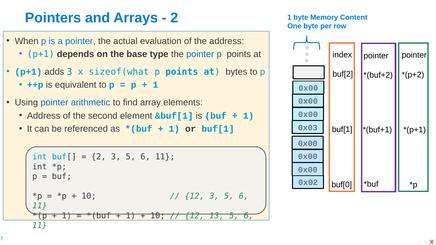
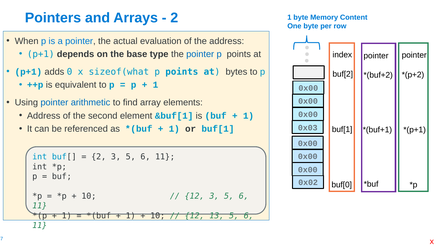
adds 3: 3 -> 0
